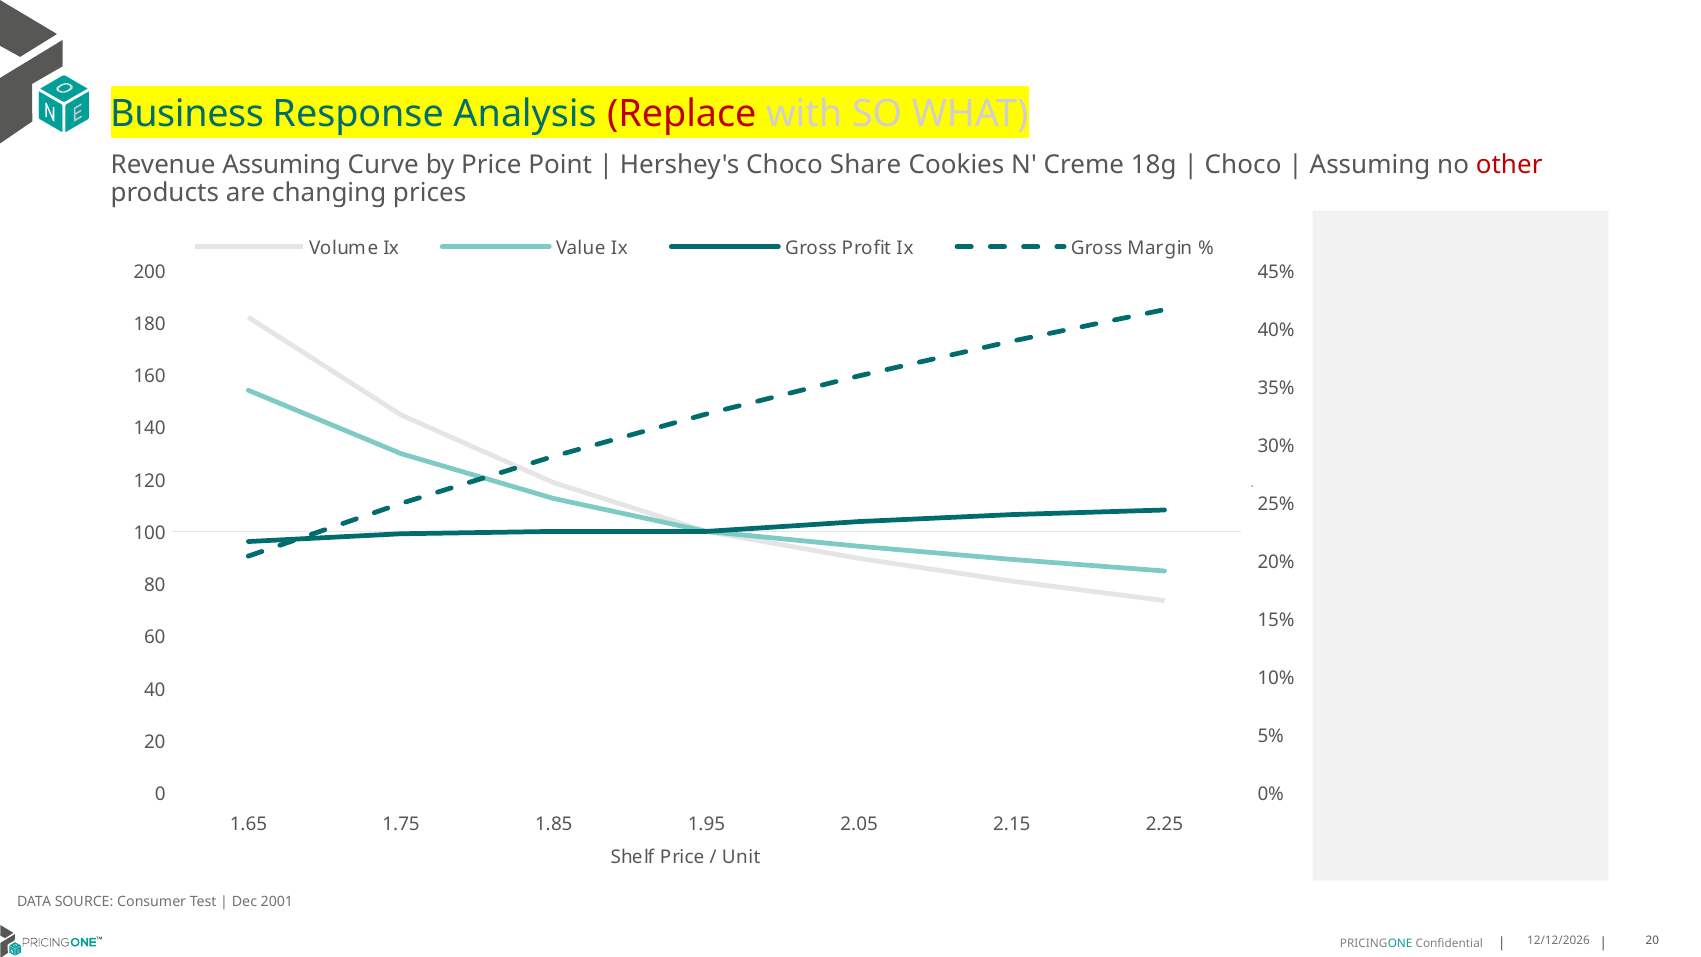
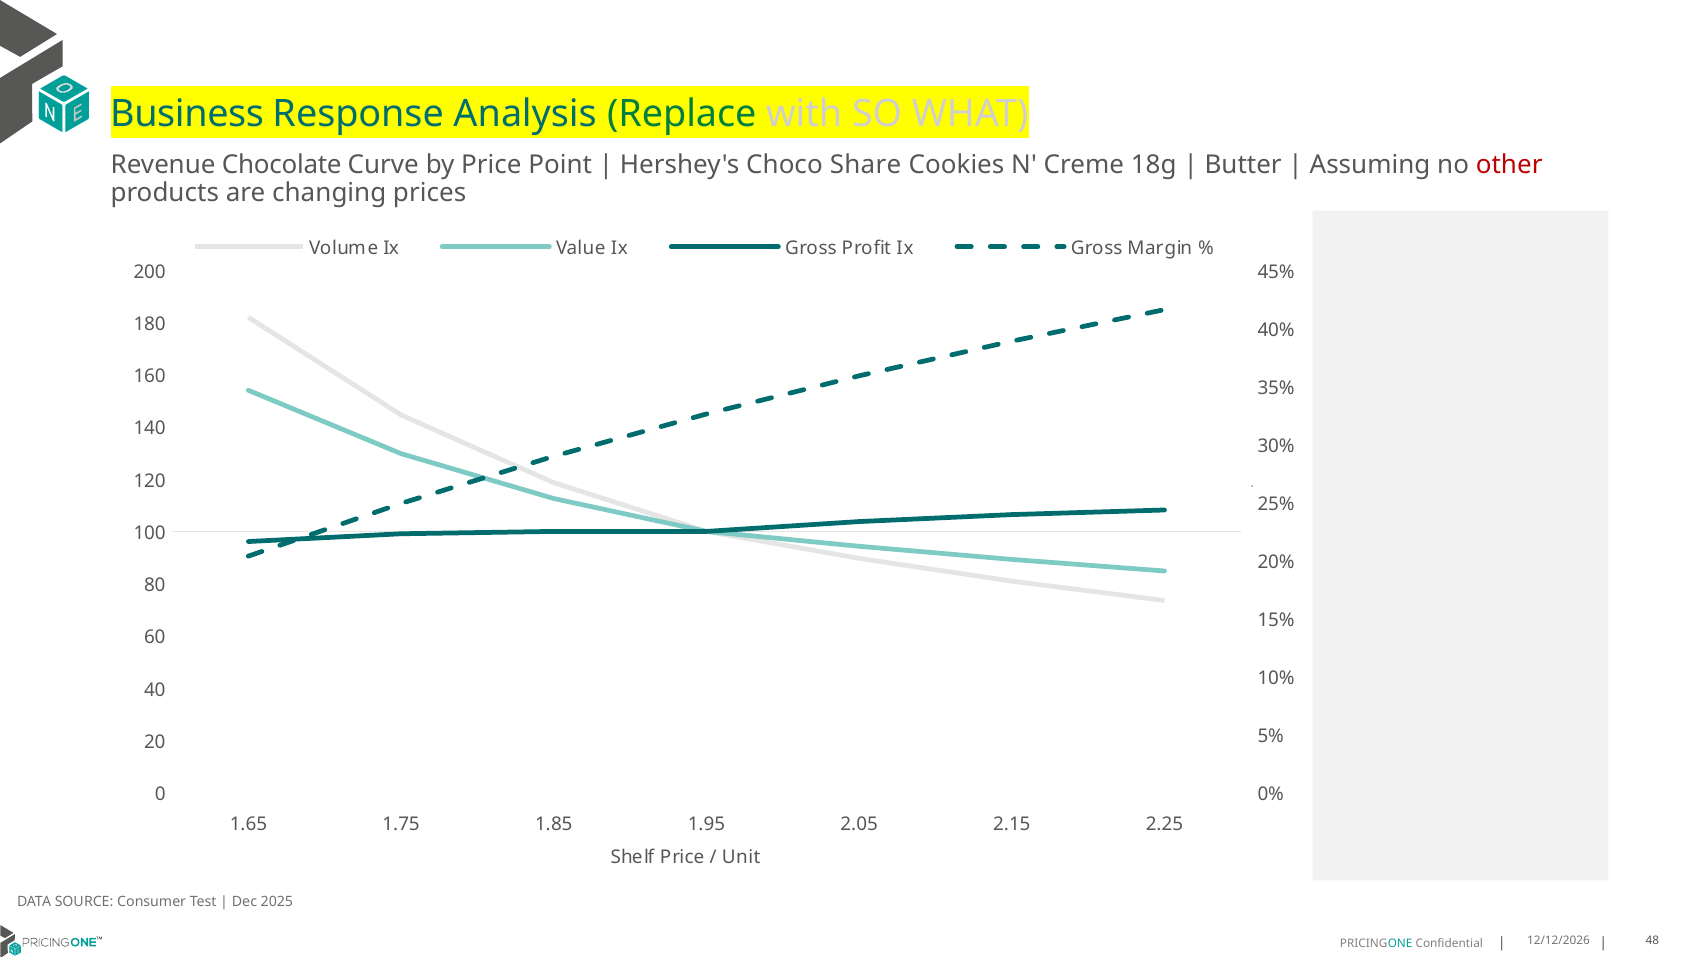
Replace colour: red -> green
Revenue Assuming: Assuming -> Chocolate
Choco at (1243, 165): Choco -> Butter
2001: 2001 -> 2025
20 at (1652, 941): 20 -> 48
